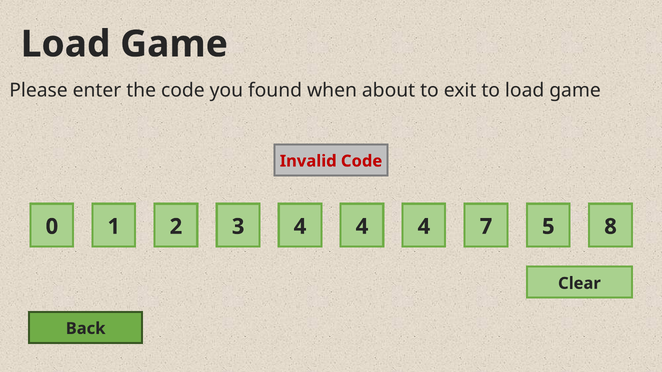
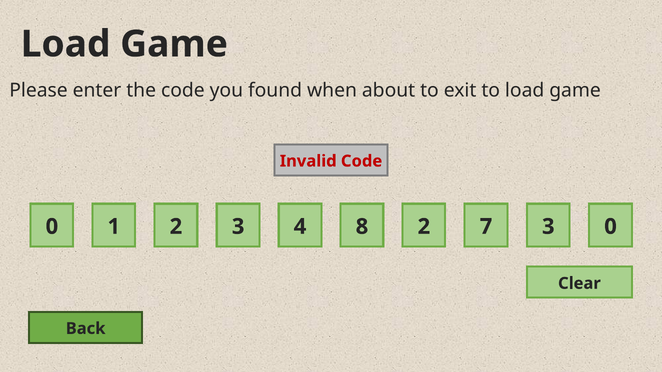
4 4: 4 -> 8
1 4: 4 -> 2
7 5: 5 -> 3
0 8: 8 -> 0
